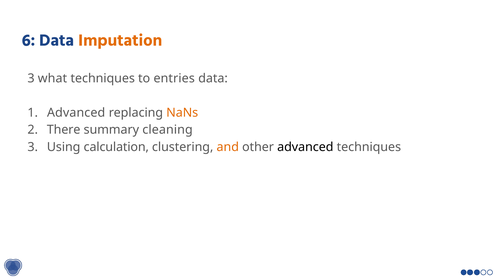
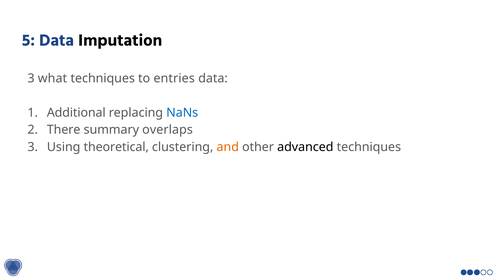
6: 6 -> 5
Imputation colour: orange -> black
Advanced at (76, 113): Advanced -> Additional
NaNs colour: orange -> blue
cleaning: cleaning -> overlaps
calculation: calculation -> theoretical
